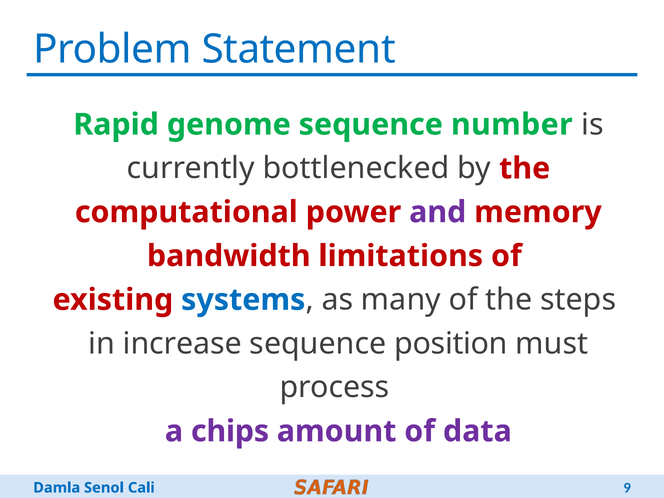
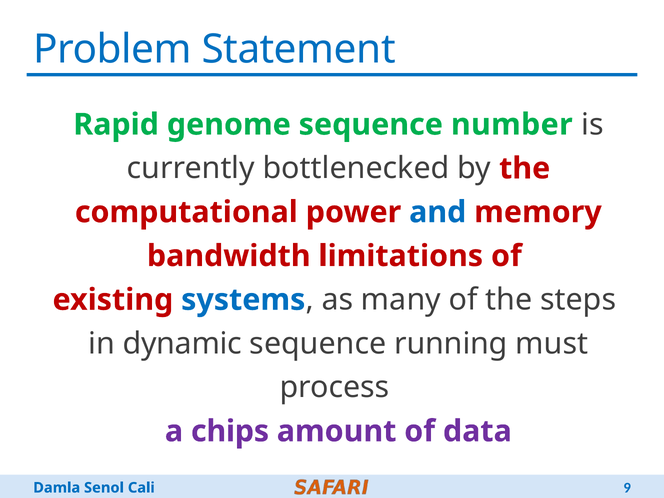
and colour: purple -> blue
increase: increase -> dynamic
position: position -> running
